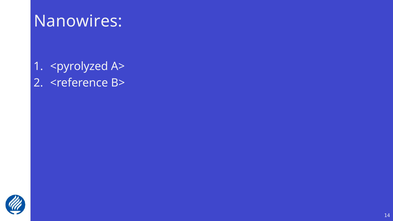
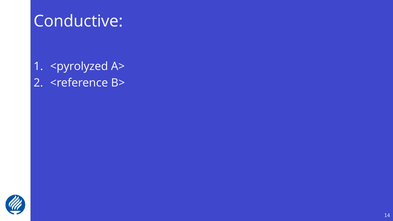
Nanowires: Nanowires -> Conductive
